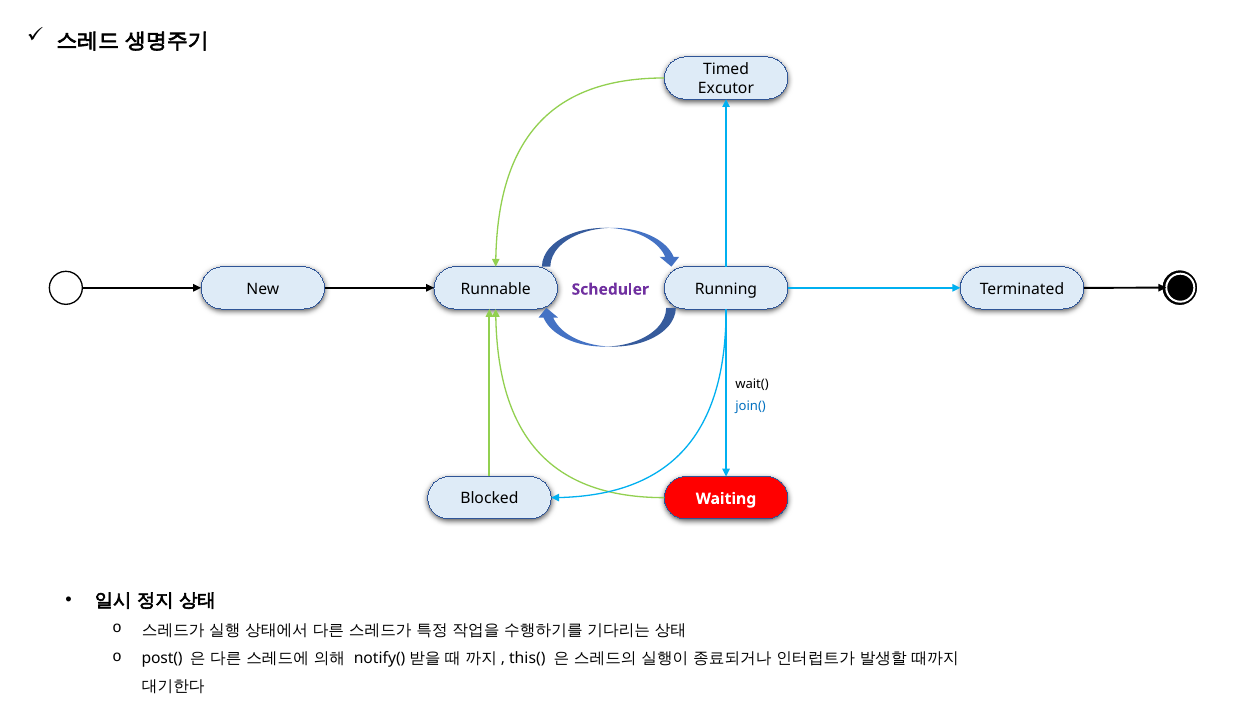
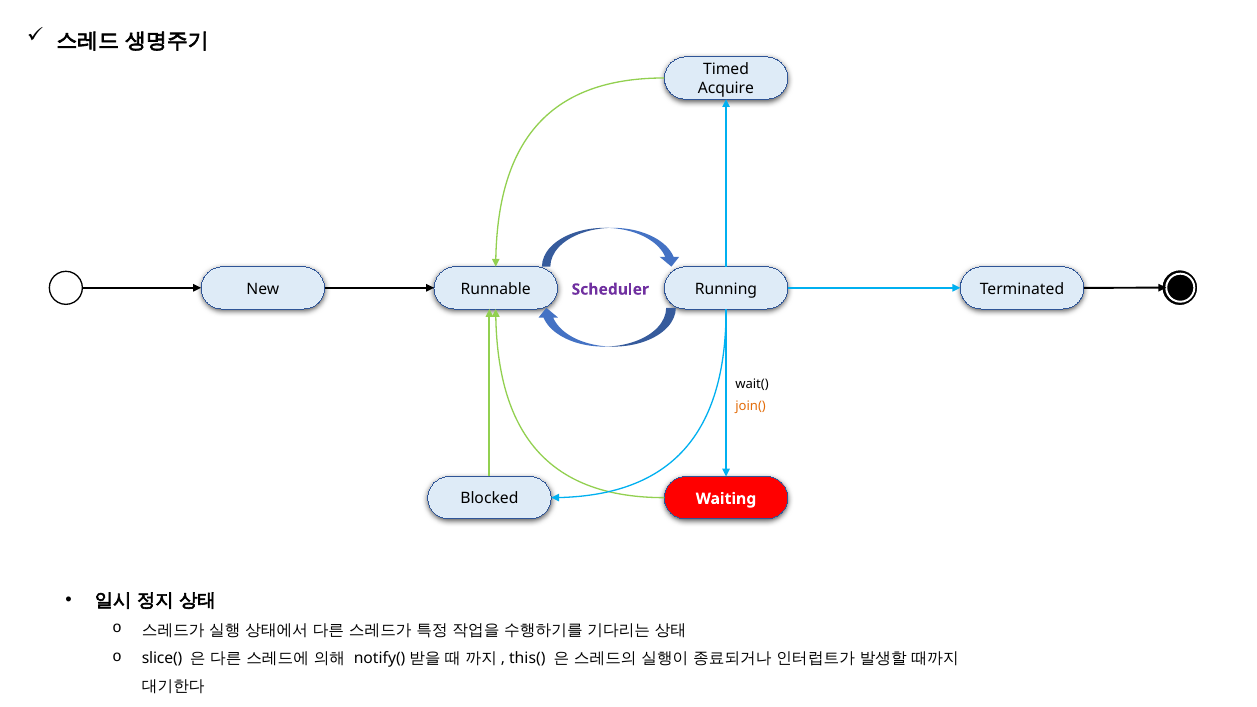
Excutor: Excutor -> Acquire
join( colour: blue -> orange
post(: post( -> slice(
